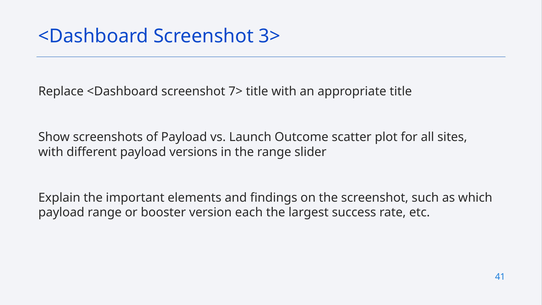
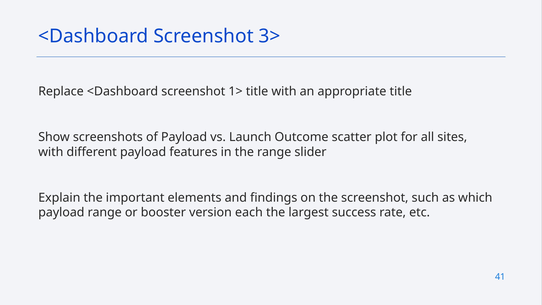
7>: 7> -> 1>
versions: versions -> features
